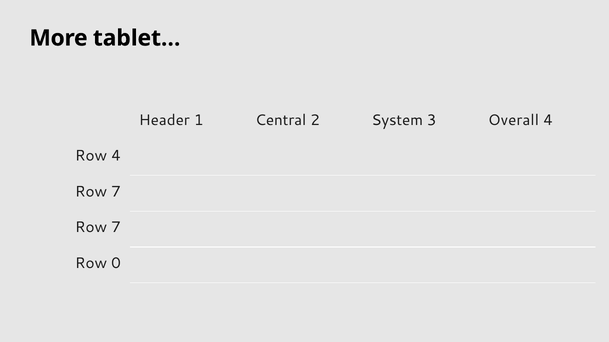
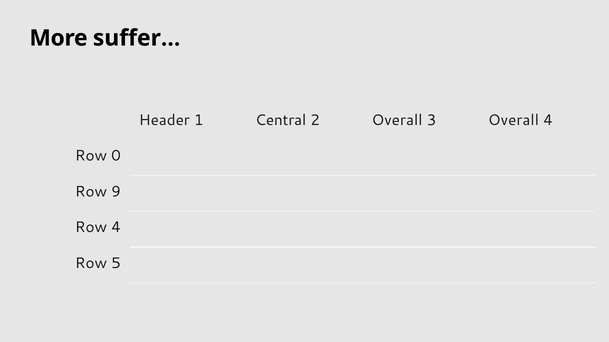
tablet…: tablet… -> suffer…
2 System: System -> Overall
Row 4: 4 -> 0
7 at (116, 192): 7 -> 9
7 at (116, 228): 7 -> 4
0: 0 -> 5
